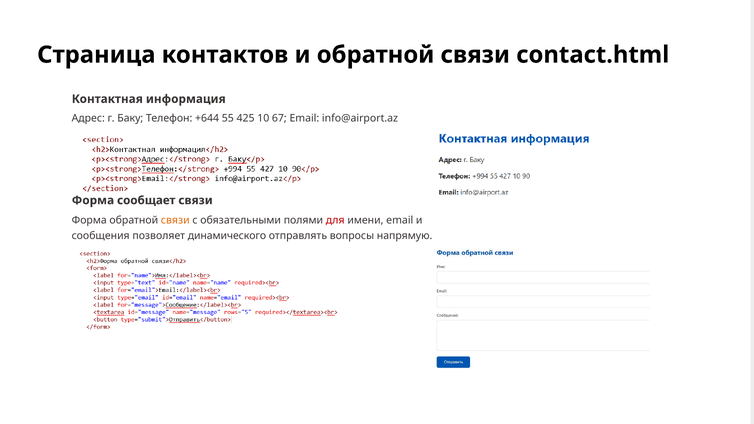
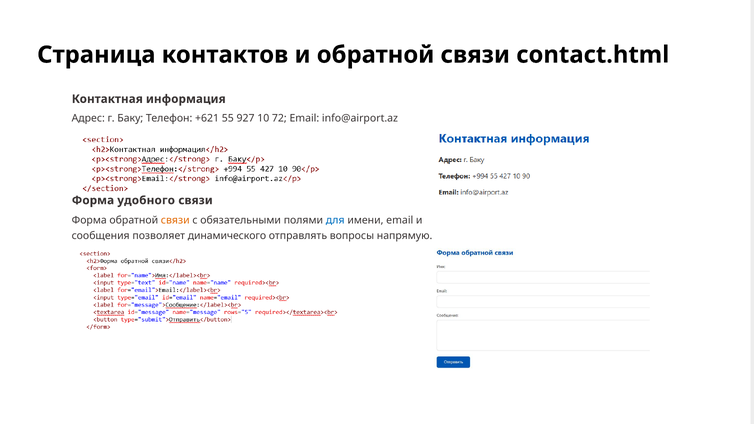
+644: +644 -> +621
425: 425 -> 927
67: 67 -> 72
сообщает: сообщает -> удобного
для colour: red -> blue
